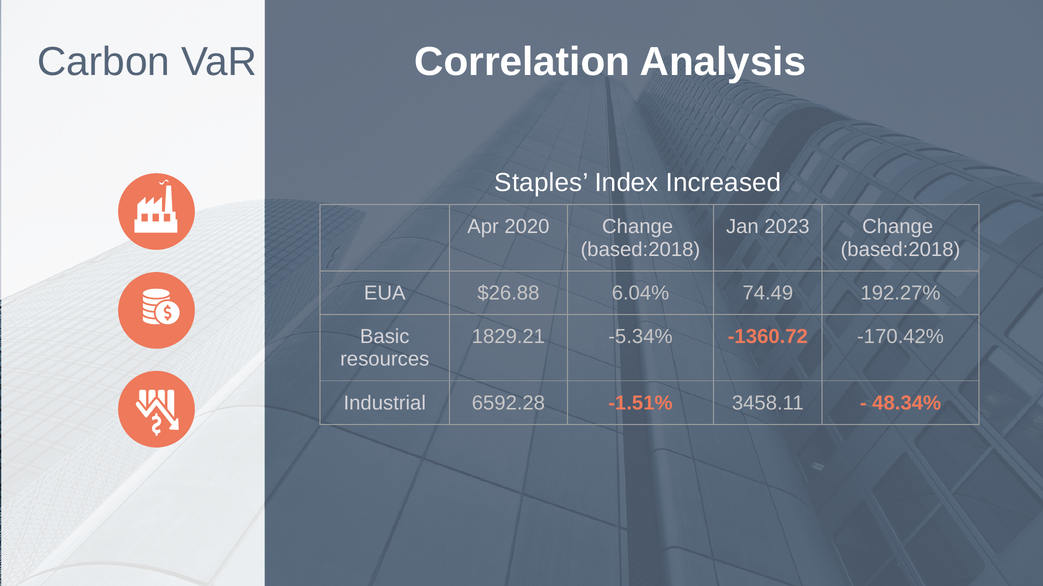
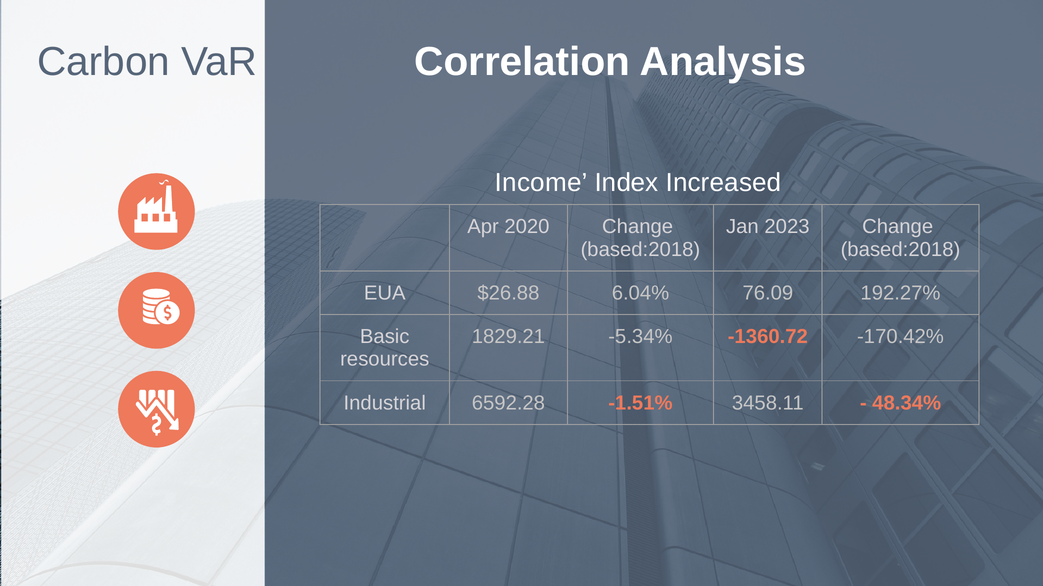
Staples: Staples -> Income
74.49: 74.49 -> 76.09
